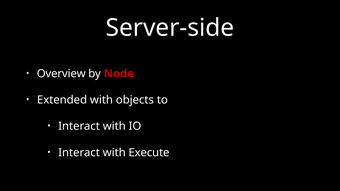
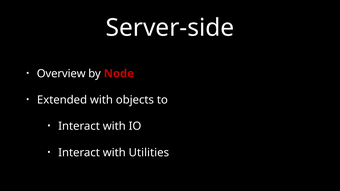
Execute: Execute -> Utilities
